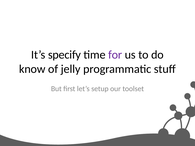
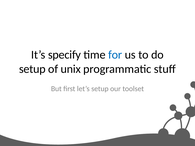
for colour: purple -> blue
know at (32, 69): know -> setup
jelly: jelly -> unix
